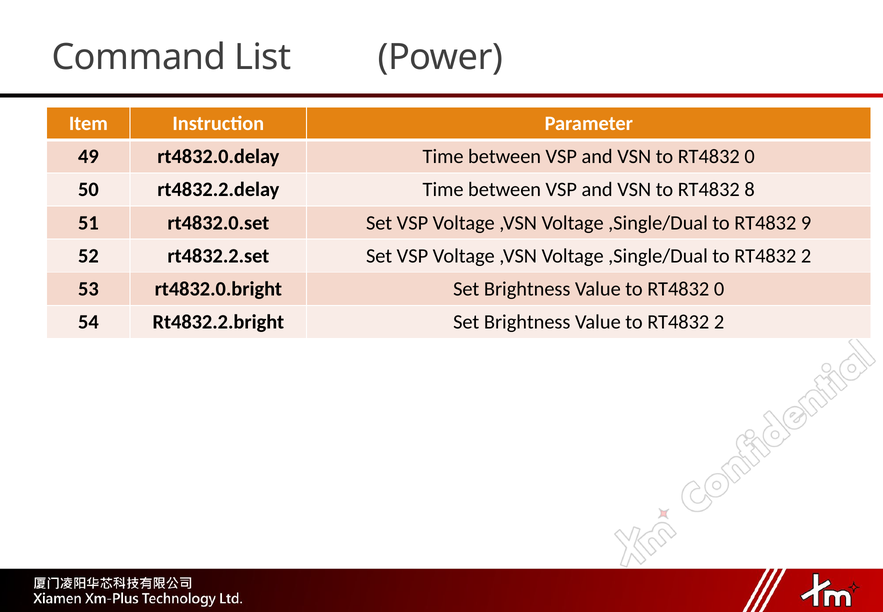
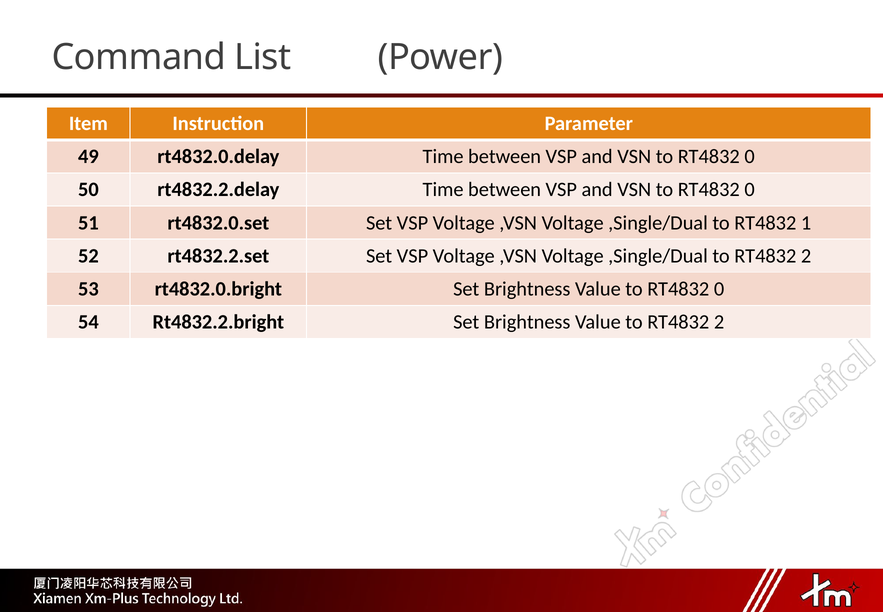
8 at (750, 190): 8 -> 0
9: 9 -> 1
